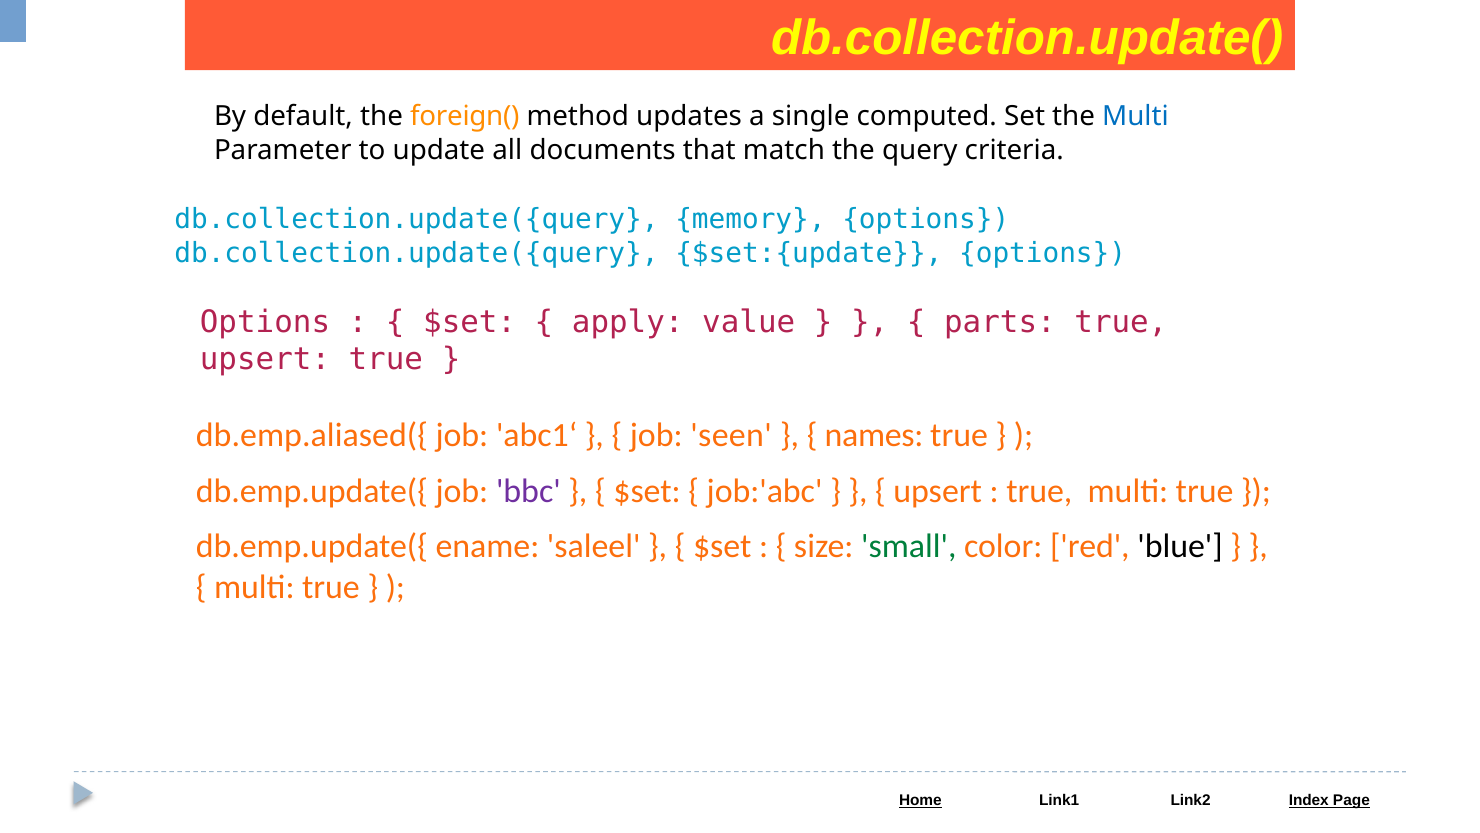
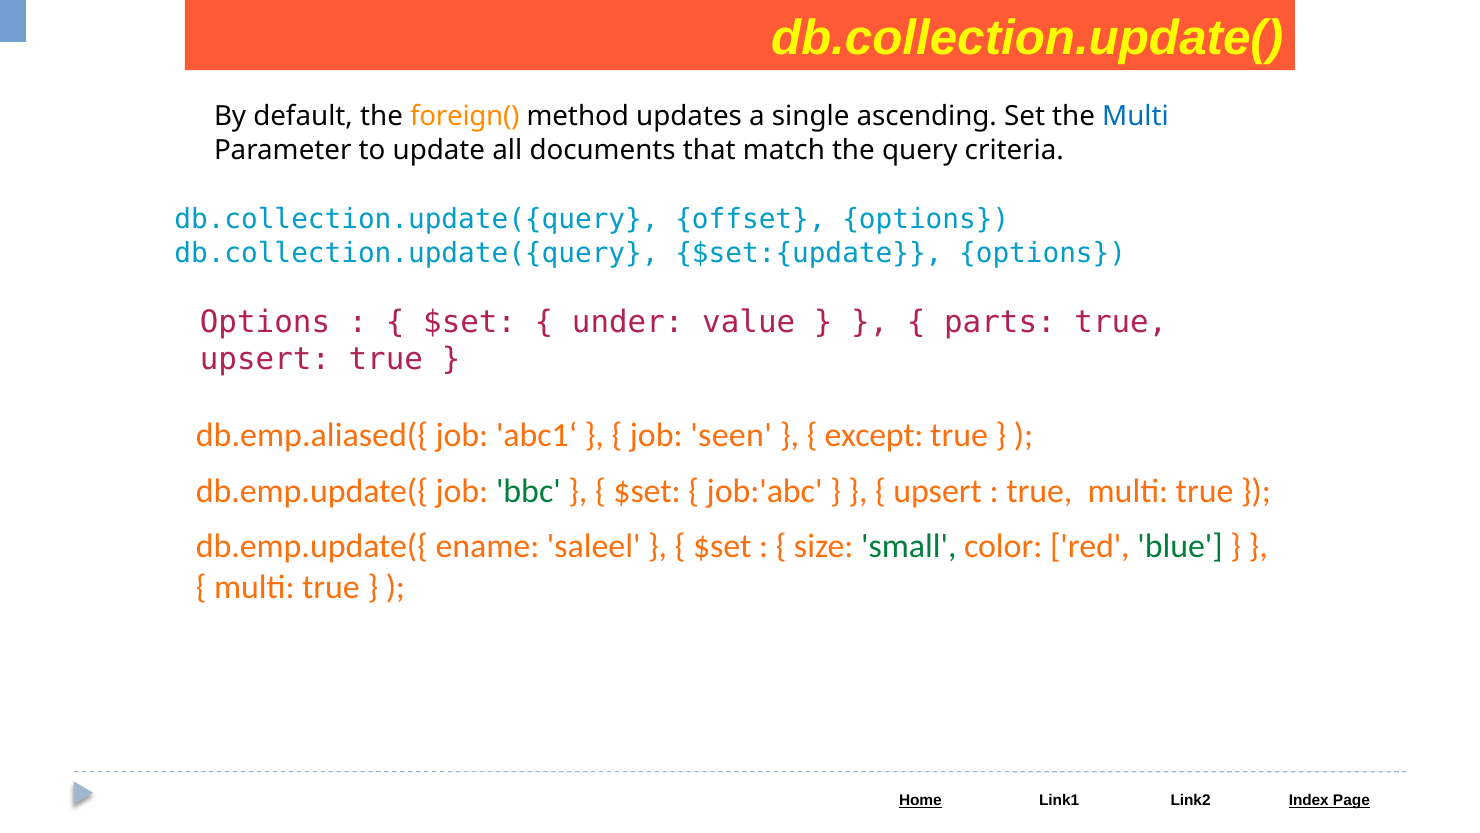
computed: computed -> ascending
memory: memory -> offset
apply: apply -> under
names: names -> except
bbc colour: purple -> green
blue colour: black -> green
